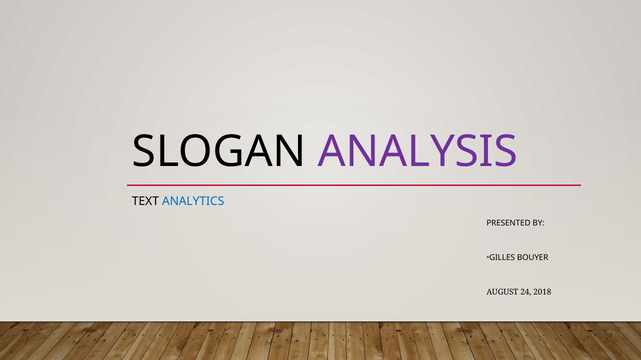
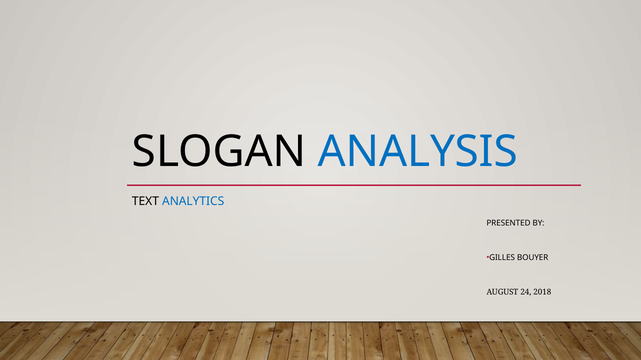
ANALYSIS colour: purple -> blue
